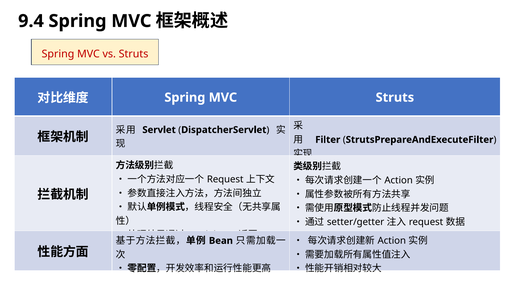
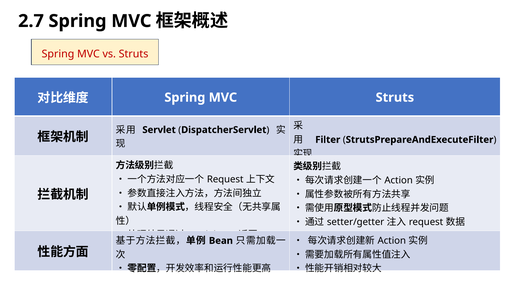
9.4: 9.4 -> 2.7
